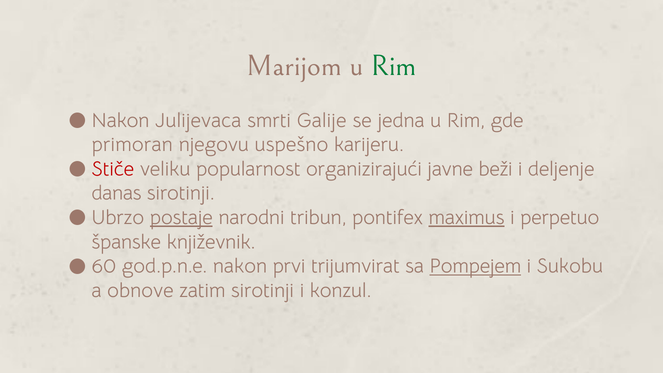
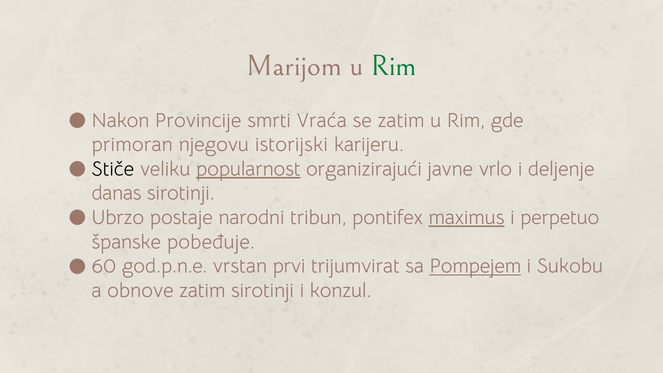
Julijevaca: Julijevaca -> Provincije
Galije: Galije -> Vraća
se jedna: jedna -> zatim
uspešno: uspešno -> istorijski
Stiče colour: red -> black
popularnost underline: none -> present
beži: beži -> vrlo
postaje underline: present -> none
književnik: književnik -> pobeđuje
god.p.n.e nakon: nakon -> vrstan
